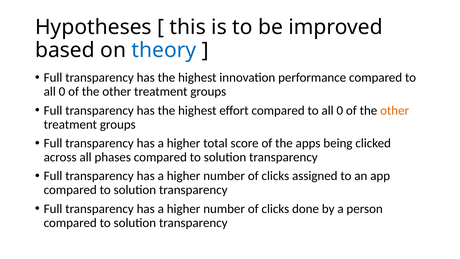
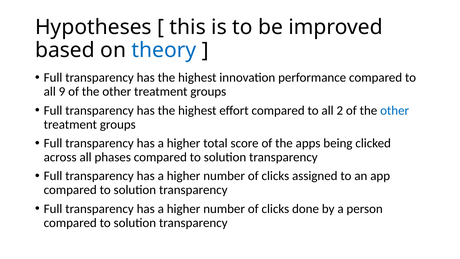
0 at (62, 92): 0 -> 9
0 at (340, 110): 0 -> 2
other at (395, 110) colour: orange -> blue
